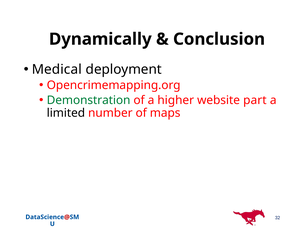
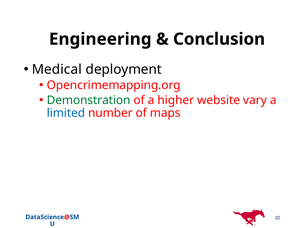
Dynamically: Dynamically -> Engineering
part: part -> vary
limited colour: black -> blue
